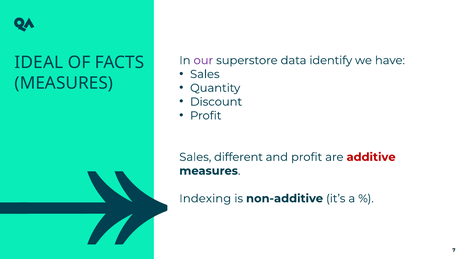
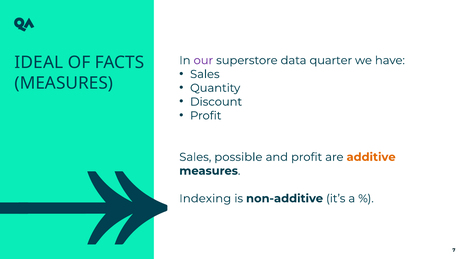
identify: identify -> quarter
different: different -> possible
additive colour: red -> orange
